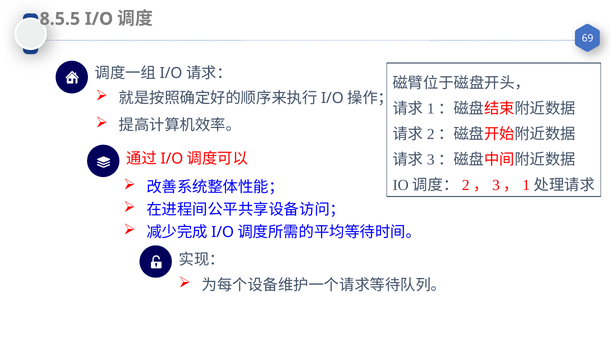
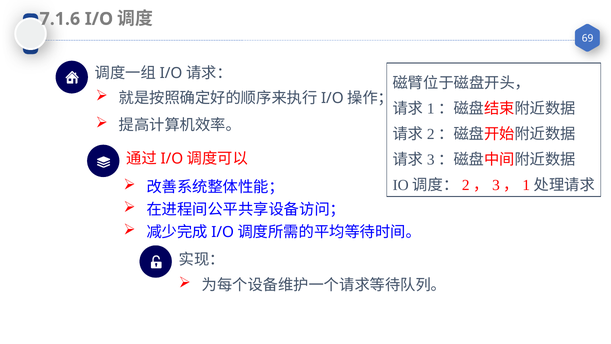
8.5.5: 8.5.5 -> 7.1.6
